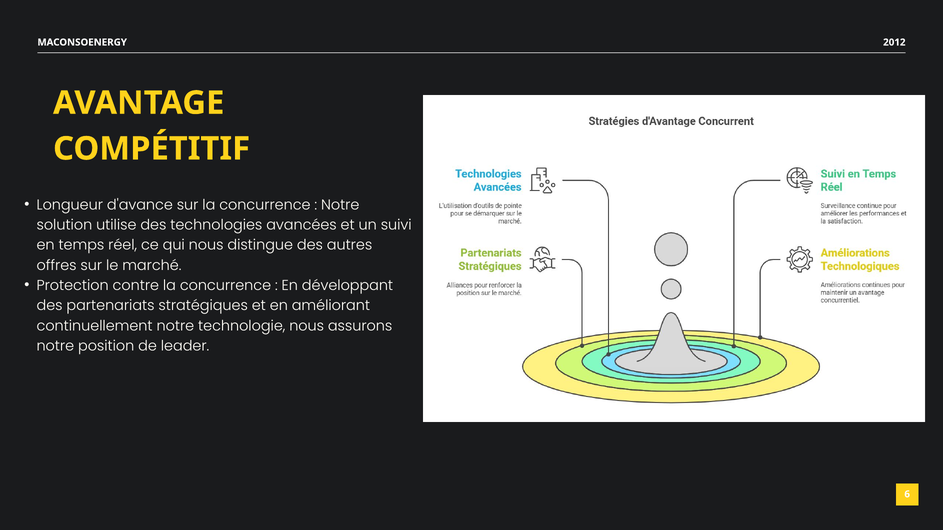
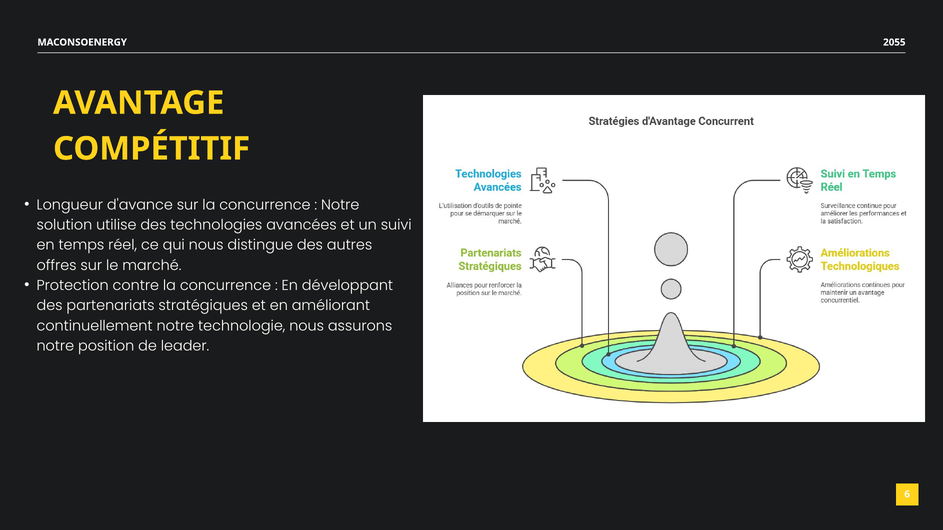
2012: 2012 -> 2055
